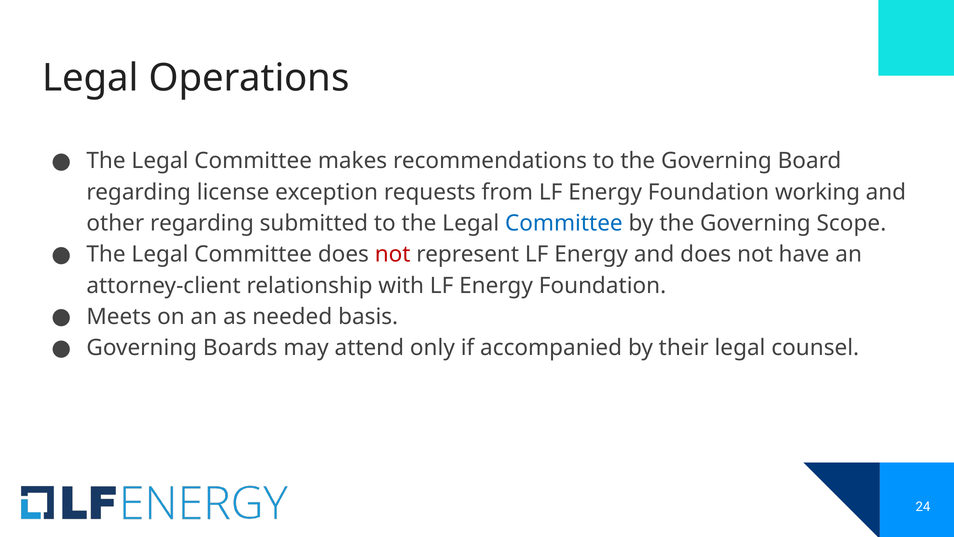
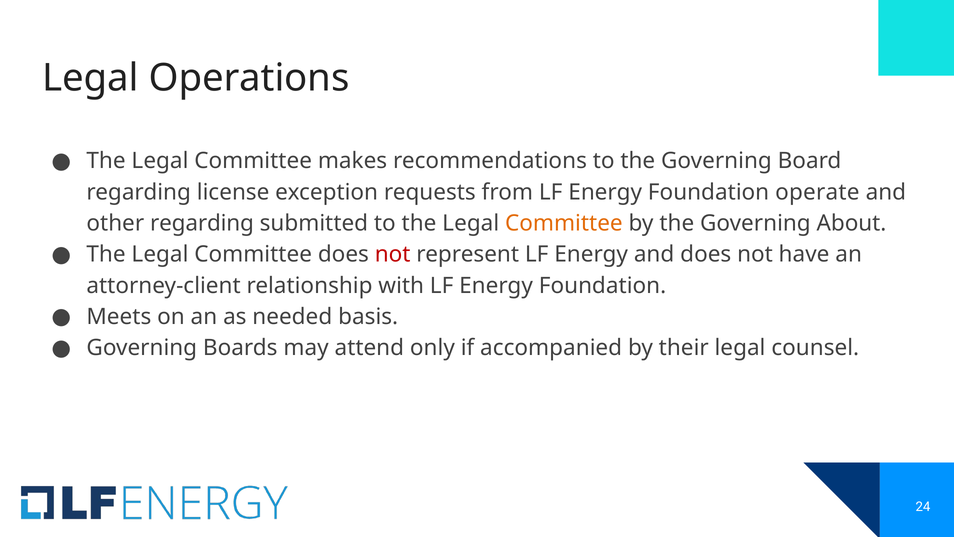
working: working -> operate
Committee at (564, 223) colour: blue -> orange
Scope: Scope -> About
